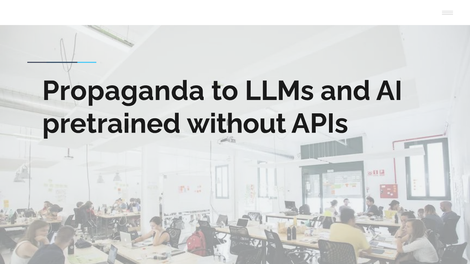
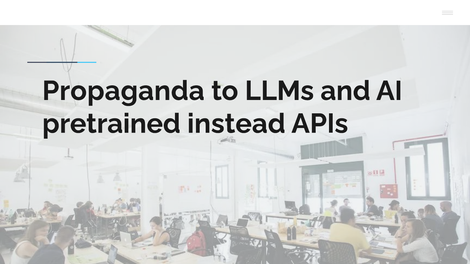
without: without -> instead
